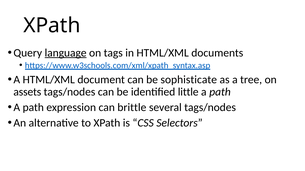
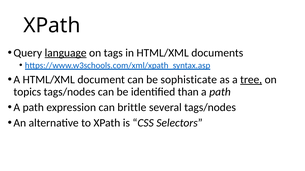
tree underline: none -> present
assets: assets -> topics
little: little -> than
